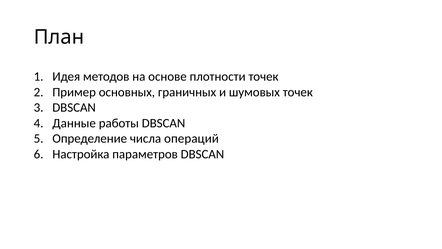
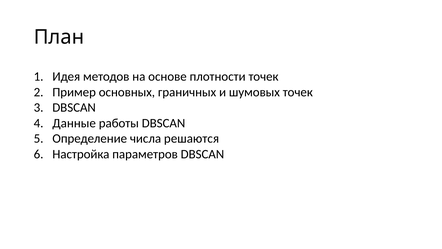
операций: операций -> решаются
